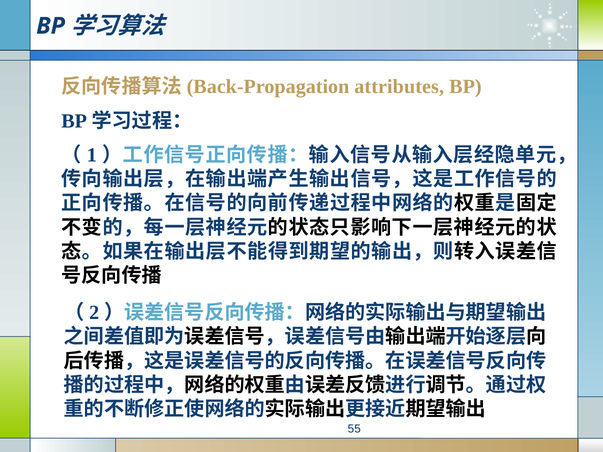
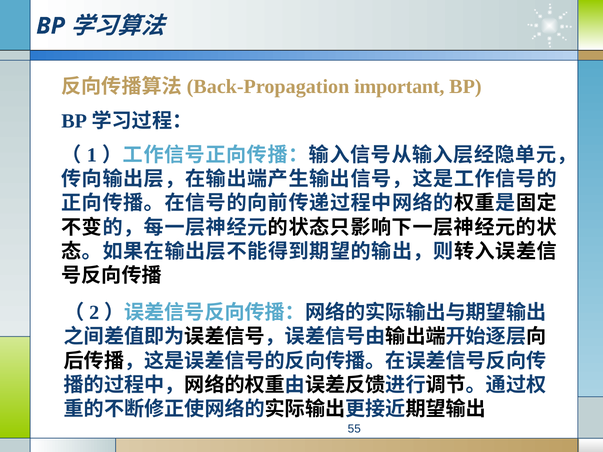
attributes: attributes -> important
